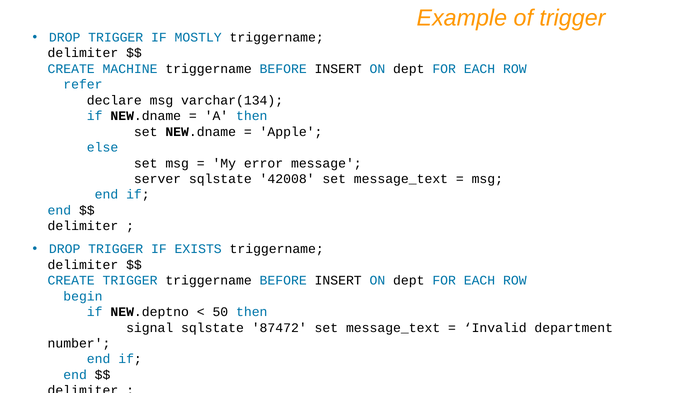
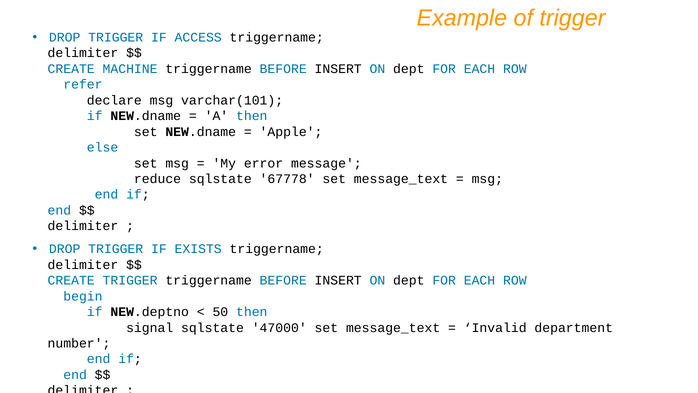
MOSTLY: MOSTLY -> ACCESS
varchar(134: varchar(134 -> varchar(101
server: server -> reduce
42008: 42008 -> 67778
87472: 87472 -> 47000
